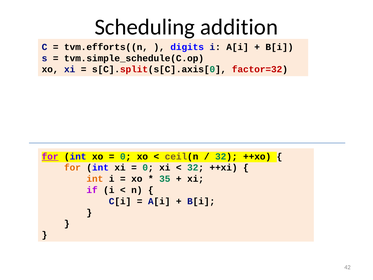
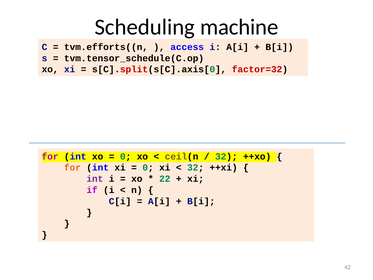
addition: addition -> machine
digits: digits -> access
tvm.simple_schedule(C.op: tvm.simple_schedule(C.op -> tvm.tensor_schedule(C.op
for at (50, 156) underline: present -> none
int at (95, 179) colour: orange -> purple
35: 35 -> 22
